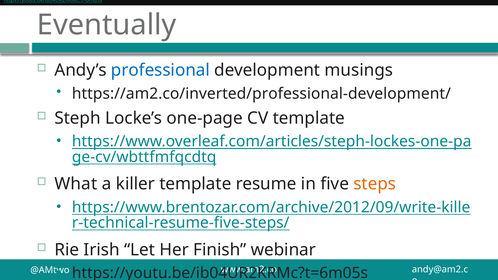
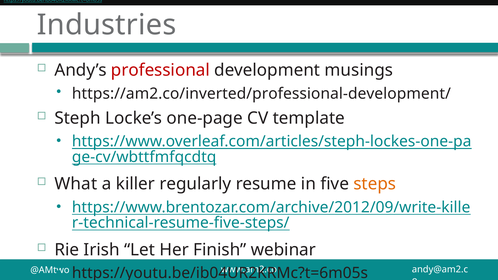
Eventually: Eventually -> Industries
professional colour: blue -> red
killer template: template -> regularly
